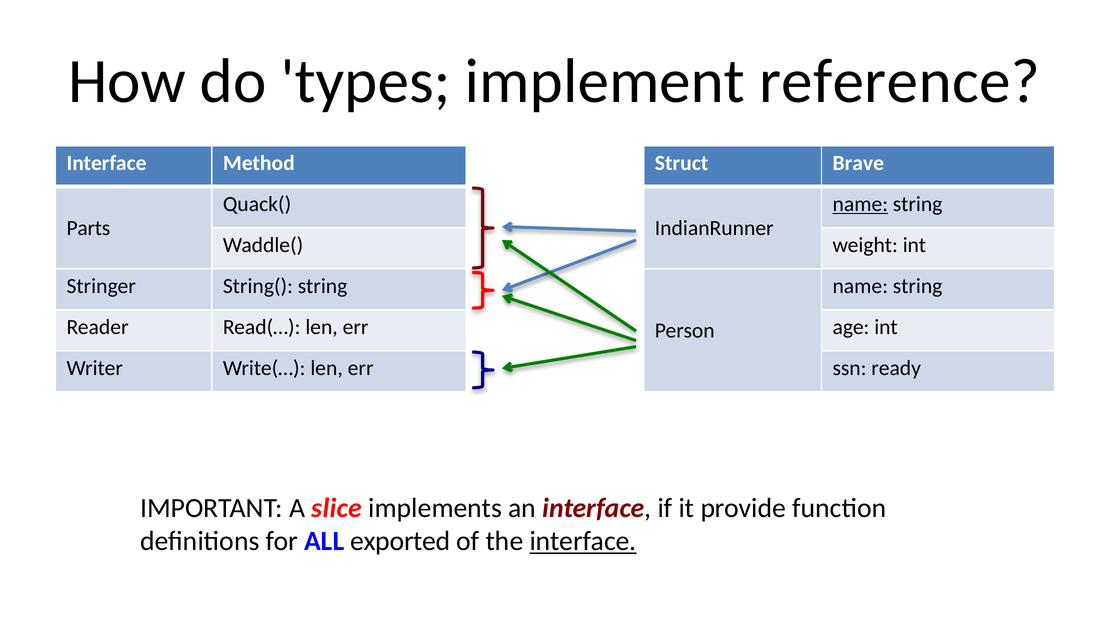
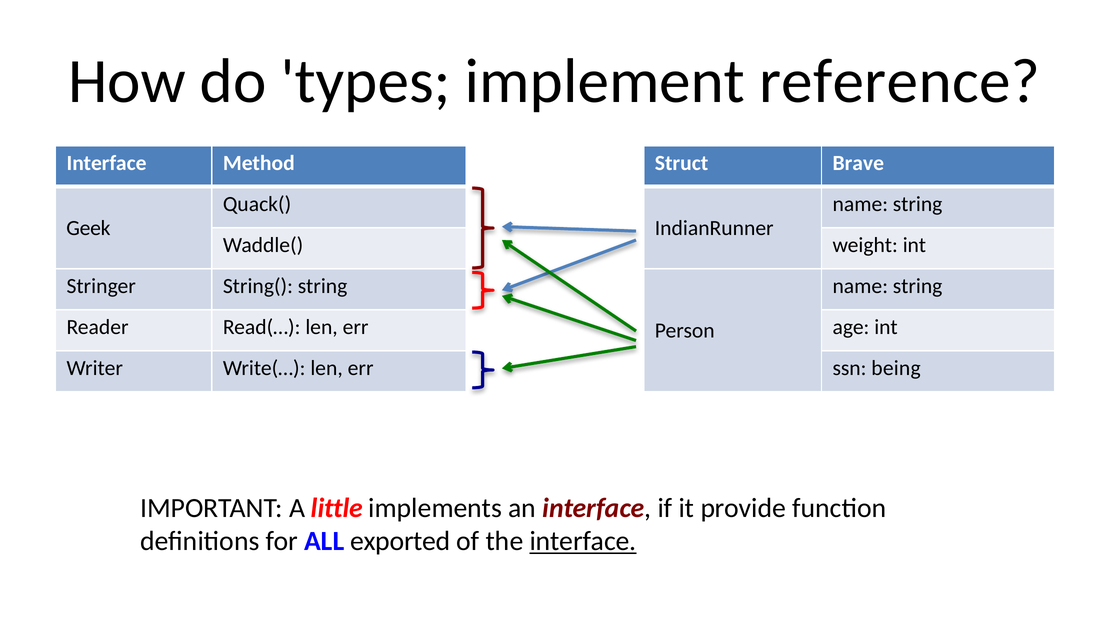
name at (860, 204) underline: present -> none
Parts: Parts -> Geek
ready: ready -> being
slice: slice -> little
